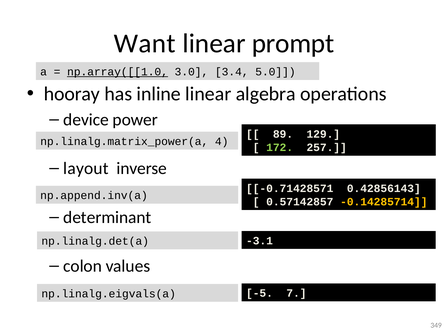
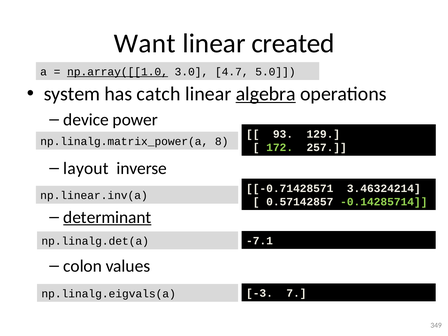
prompt: prompt -> created
3.4: 3.4 -> 4.7
hooray: hooray -> system
inline: inline -> catch
algebra underline: none -> present
89: 89 -> 93
4: 4 -> 8
0.42856143: 0.42856143 -> 3.46324214
np.append.inv(a: np.append.inv(a -> np.linear.inv(a
-0.14285714 colour: yellow -> light green
determinant underline: none -> present
-3.1: -3.1 -> -7.1
-5: -5 -> -3
